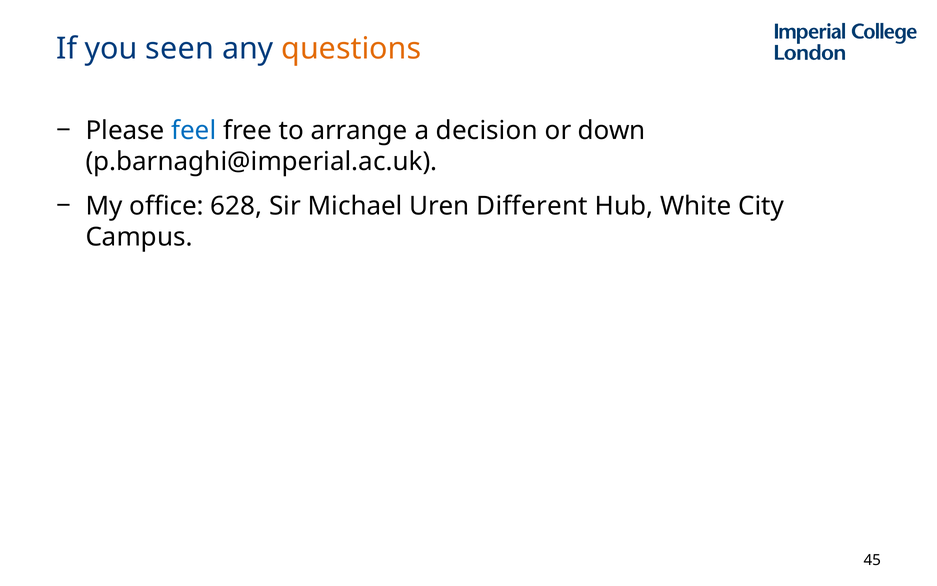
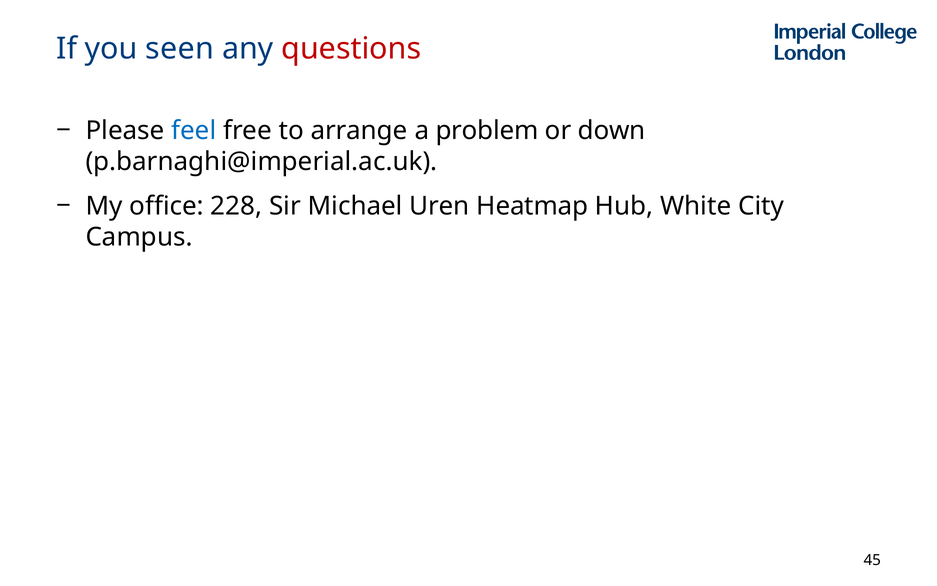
questions colour: orange -> red
decision: decision -> problem
628: 628 -> 228
Different: Different -> Heatmap
